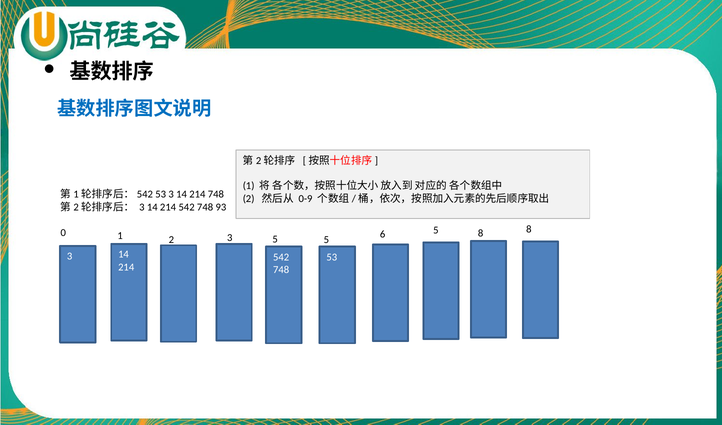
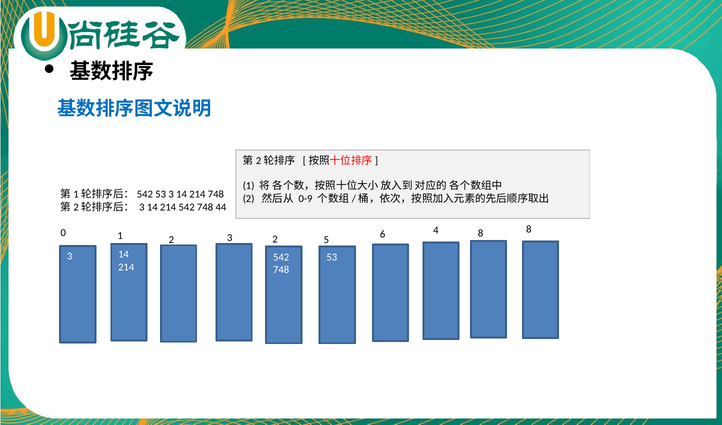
93: 93 -> 44
3 5: 5 -> 2
6 5: 5 -> 4
